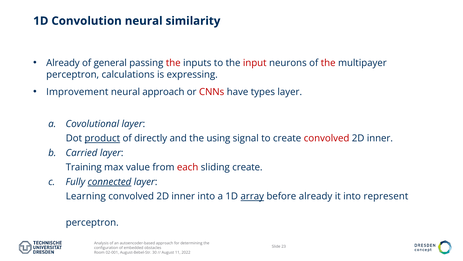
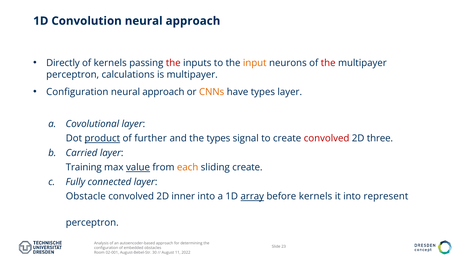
Convolution neural similarity: similarity -> approach
Already at (63, 63): Already -> Directly
of general: general -> kernels
input colour: red -> orange
is expressing: expressing -> multipayer
Improvement at (77, 92): Improvement -> Configuration
CNNs colour: red -> orange
directly: directly -> further
the using: using -> types
inner at (380, 138): inner -> three
value underline: none -> present
each colour: red -> orange
connected underline: present -> none
Learning: Learning -> Obstacle
before already: already -> kernels
